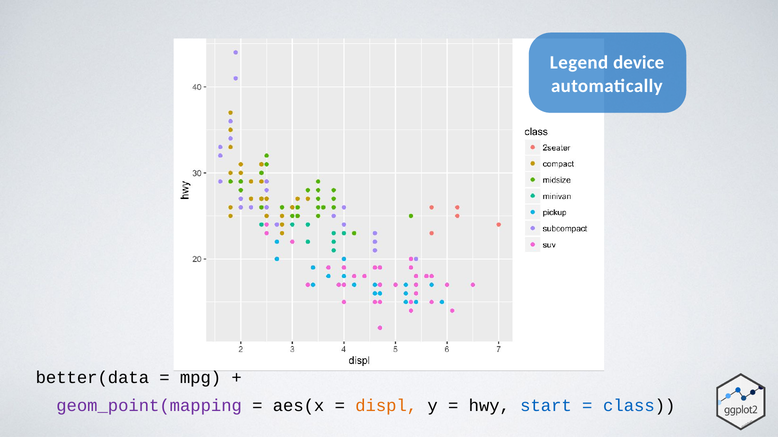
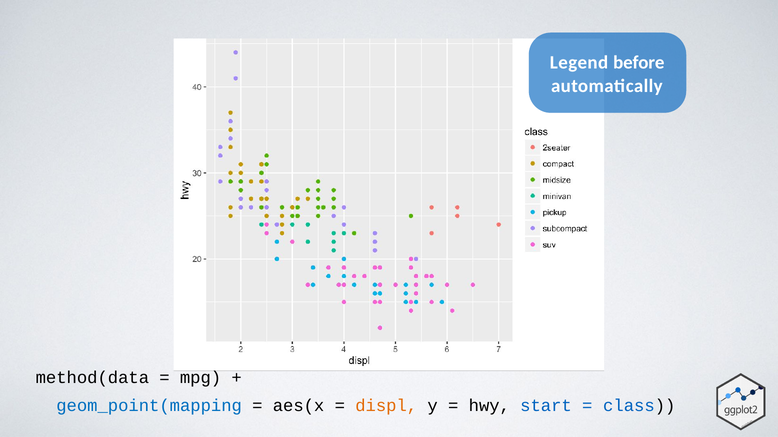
device: device -> before
better(data: better(data -> method(data
geom_point(mapping colour: purple -> blue
